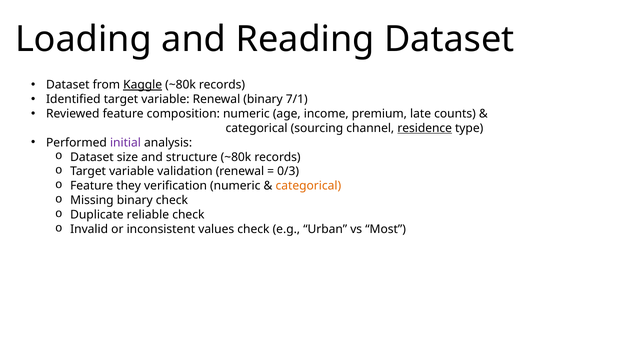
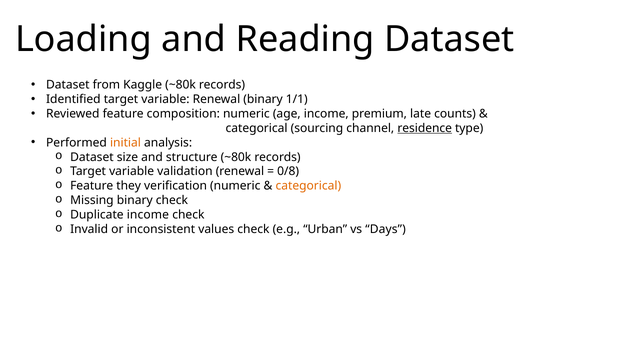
Kaggle underline: present -> none
7/1: 7/1 -> 1/1
initial colour: purple -> orange
0/3: 0/3 -> 0/8
Duplicate reliable: reliable -> income
Most: Most -> Days
